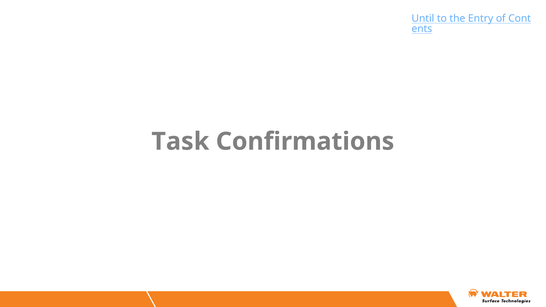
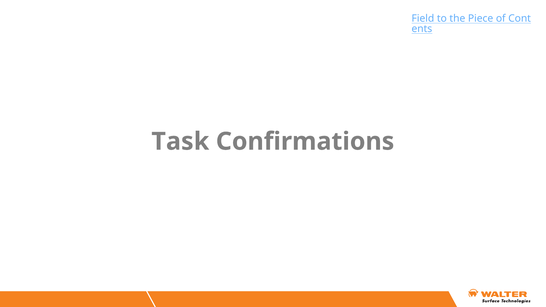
Until: Until -> Field
Entry: Entry -> Piece
